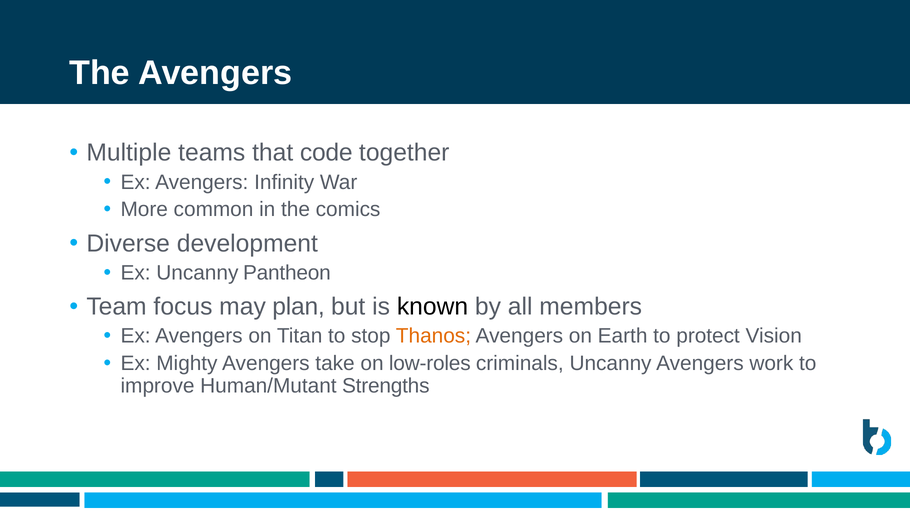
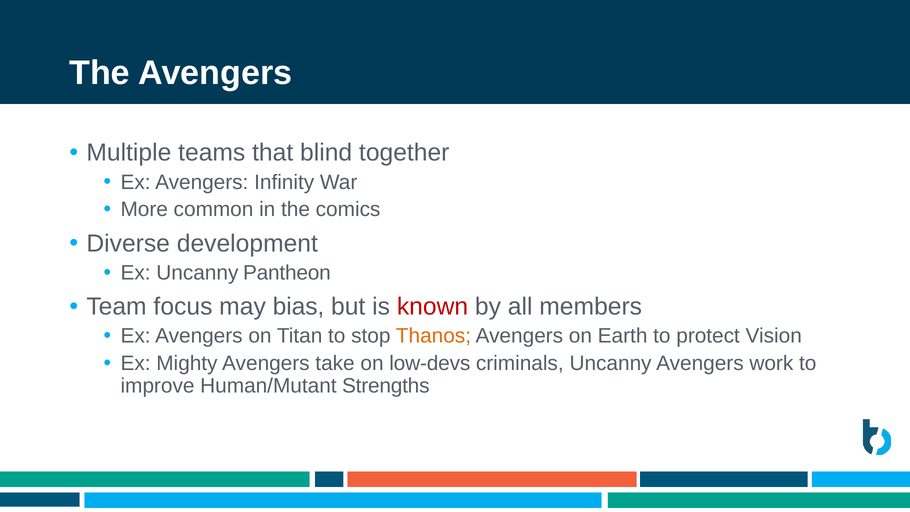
code: code -> blind
plan: plan -> bias
known colour: black -> red
low-roles: low-roles -> low-devs
